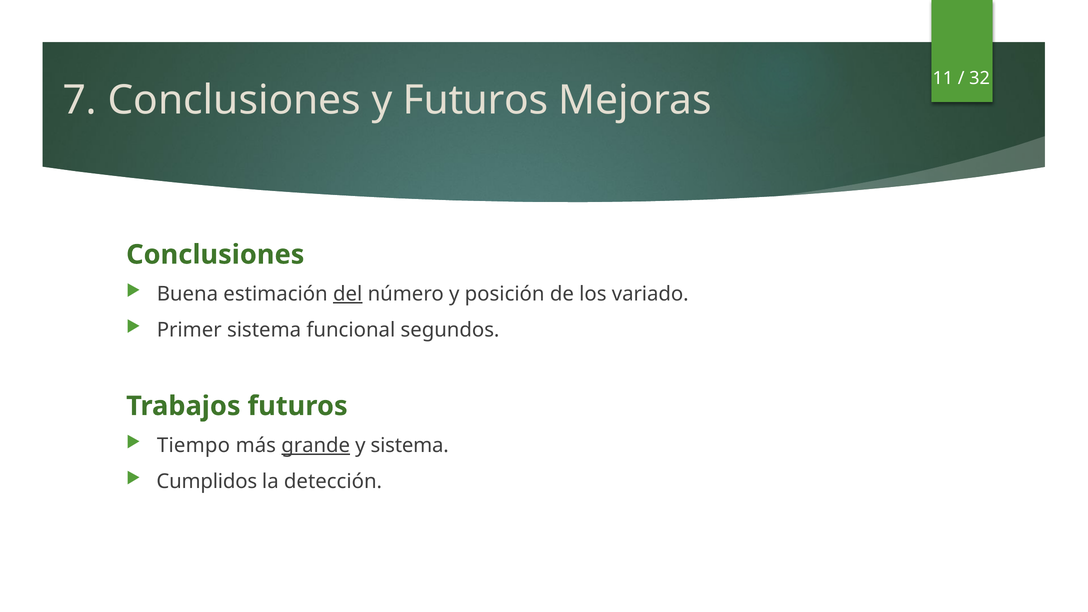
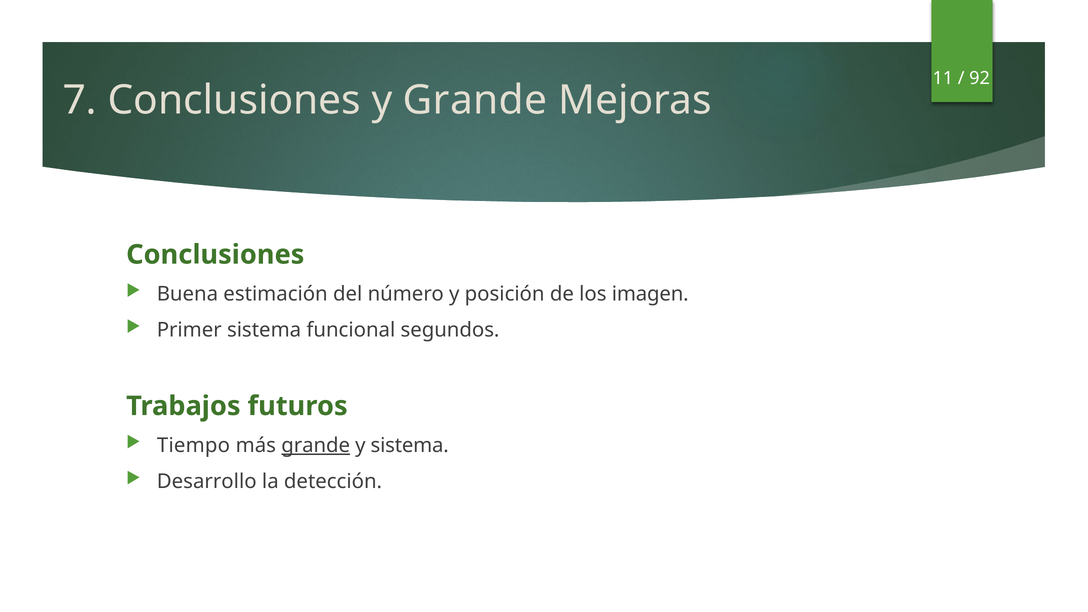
32: 32 -> 92
y Futuros: Futuros -> Grande
del underline: present -> none
variado: variado -> imagen
Cumplidos: Cumplidos -> Desarrollo
